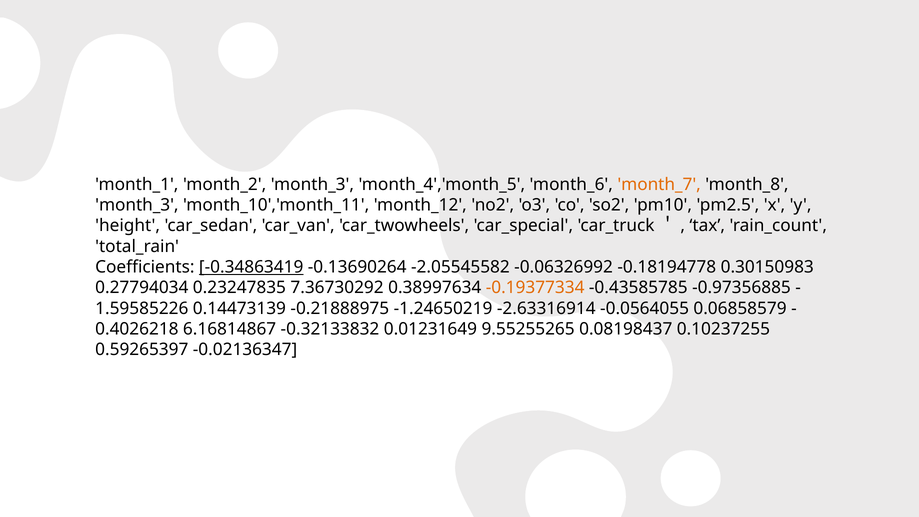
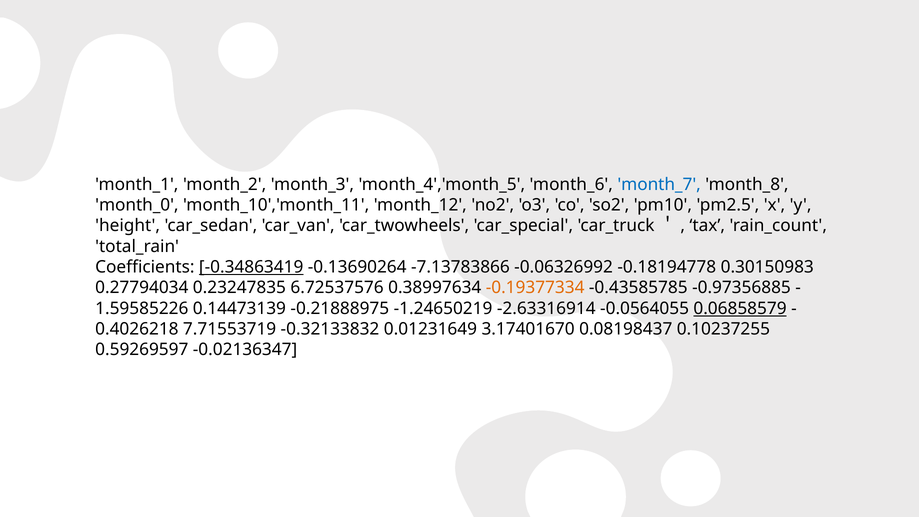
month_7 colour: orange -> blue
month_3 at (137, 205): month_3 -> month_0
-2.05545582: -2.05545582 -> -7.13783866
7.36730292: 7.36730292 -> 6.72537576
0.06858579 underline: none -> present
6.16814867: 6.16814867 -> 7.71553719
9.55255265: 9.55255265 -> 3.17401670
0.59265397: 0.59265397 -> 0.59269597
